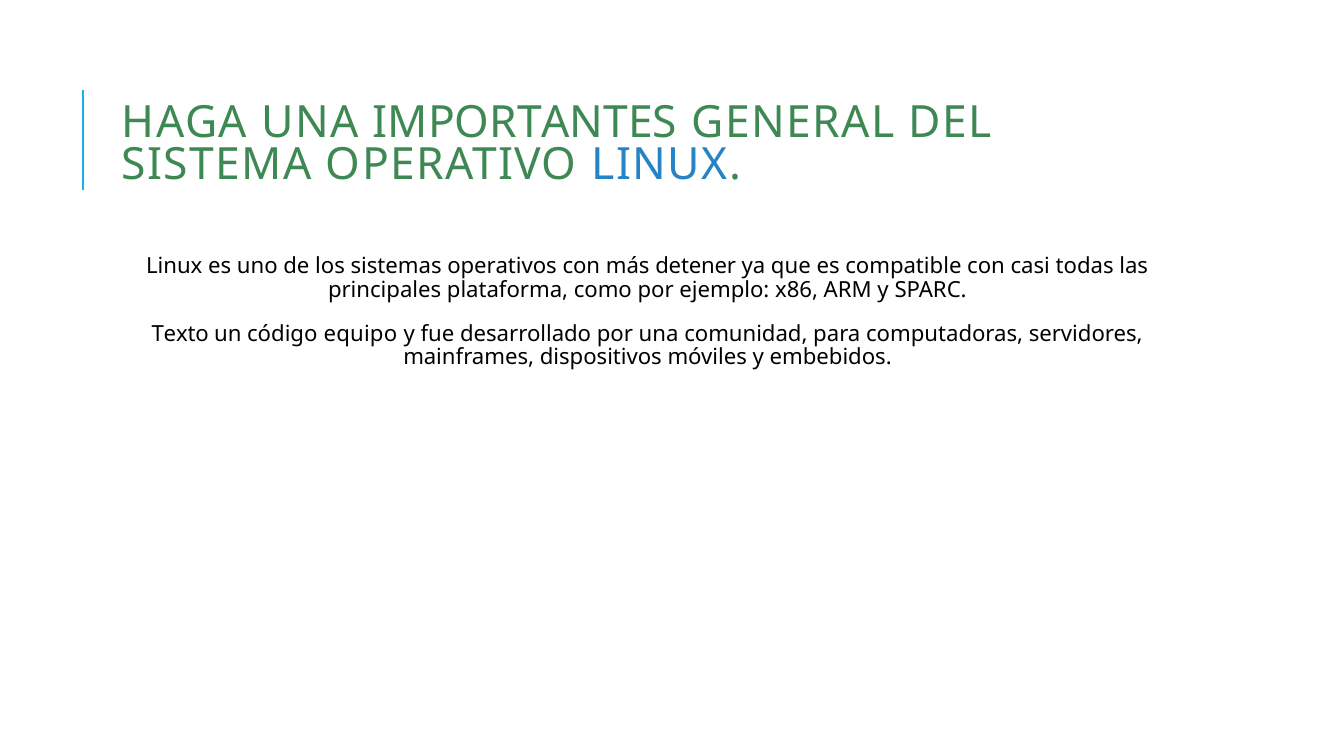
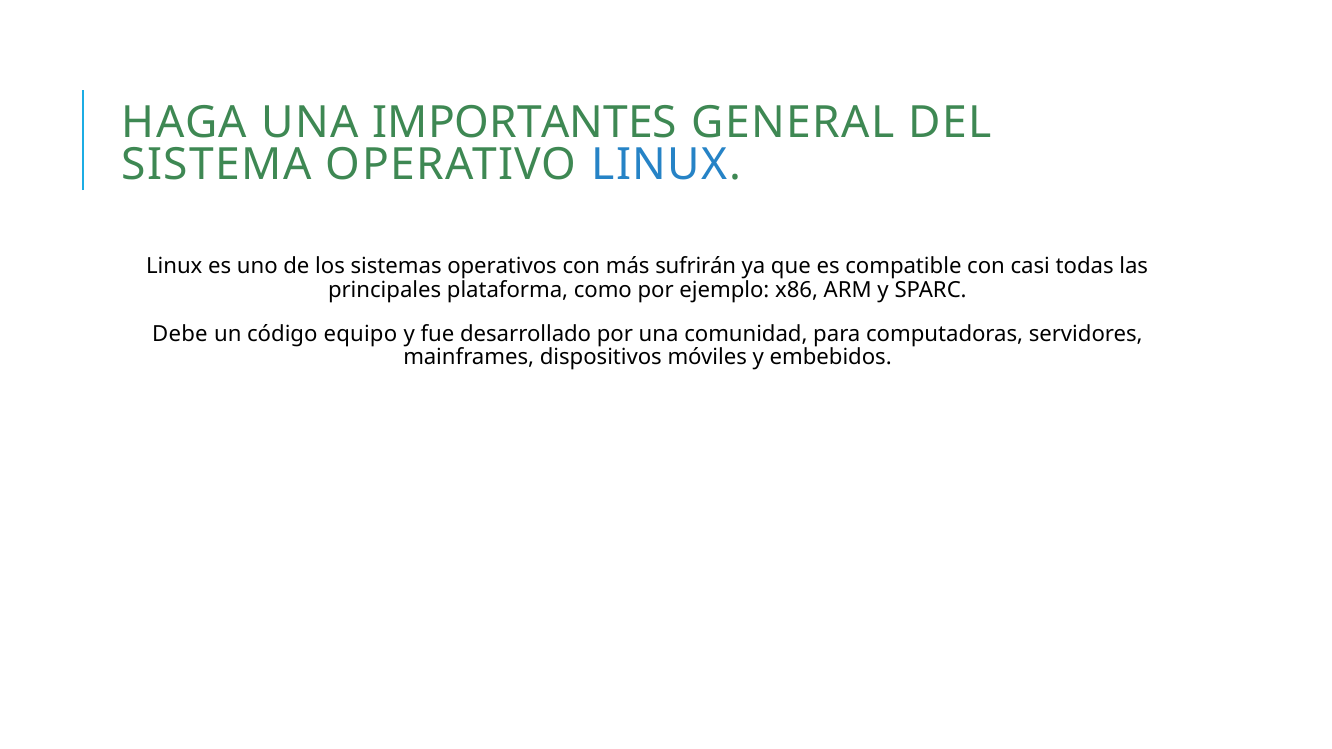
detener: detener -> sufrirán
Texto: Texto -> Debe
